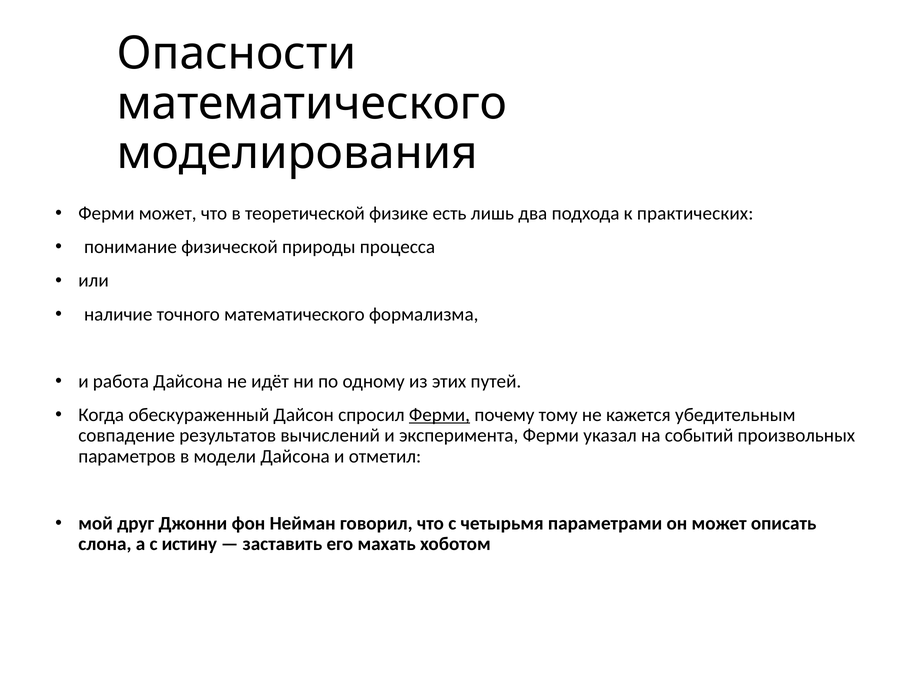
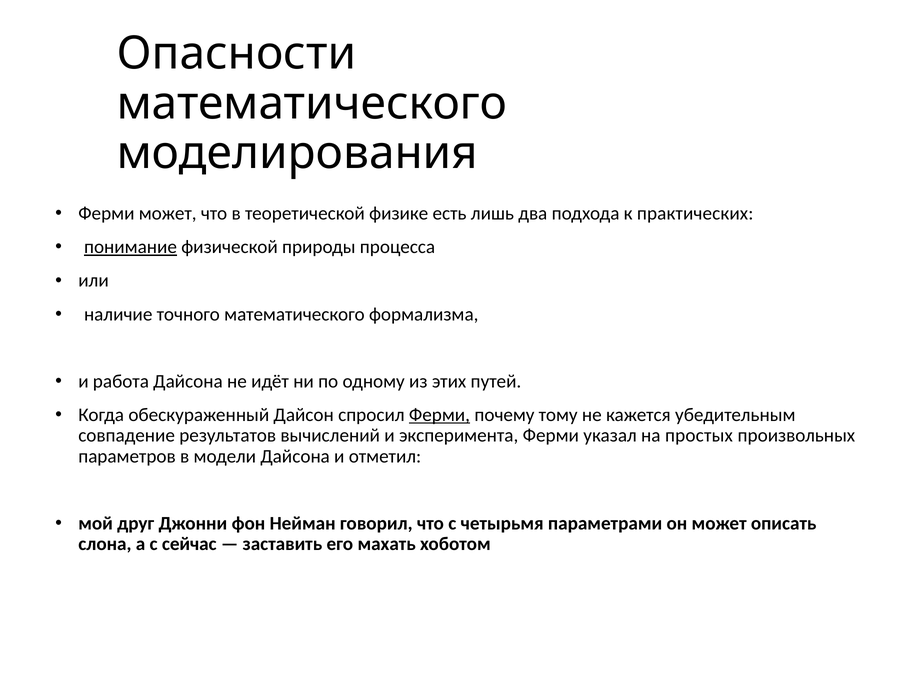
понимание underline: none -> present
событий: событий -> простых
истину: истину -> сейчас
